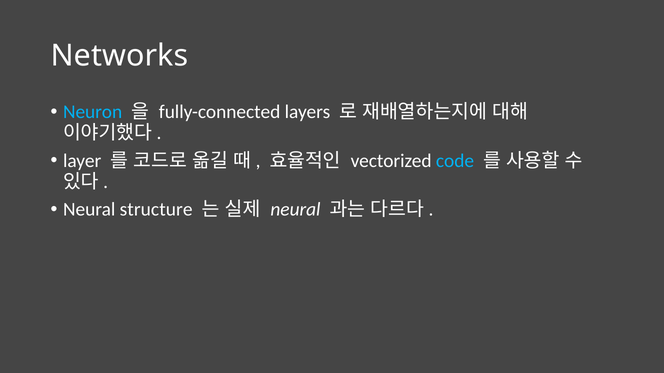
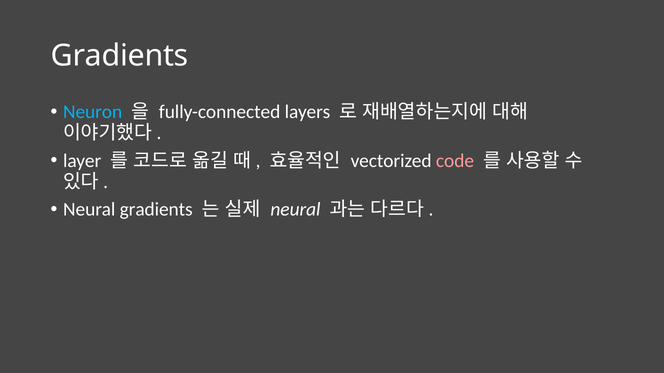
Networks at (119, 56): Networks -> Gradients
code colour: light blue -> pink
Neural structure: structure -> gradients
